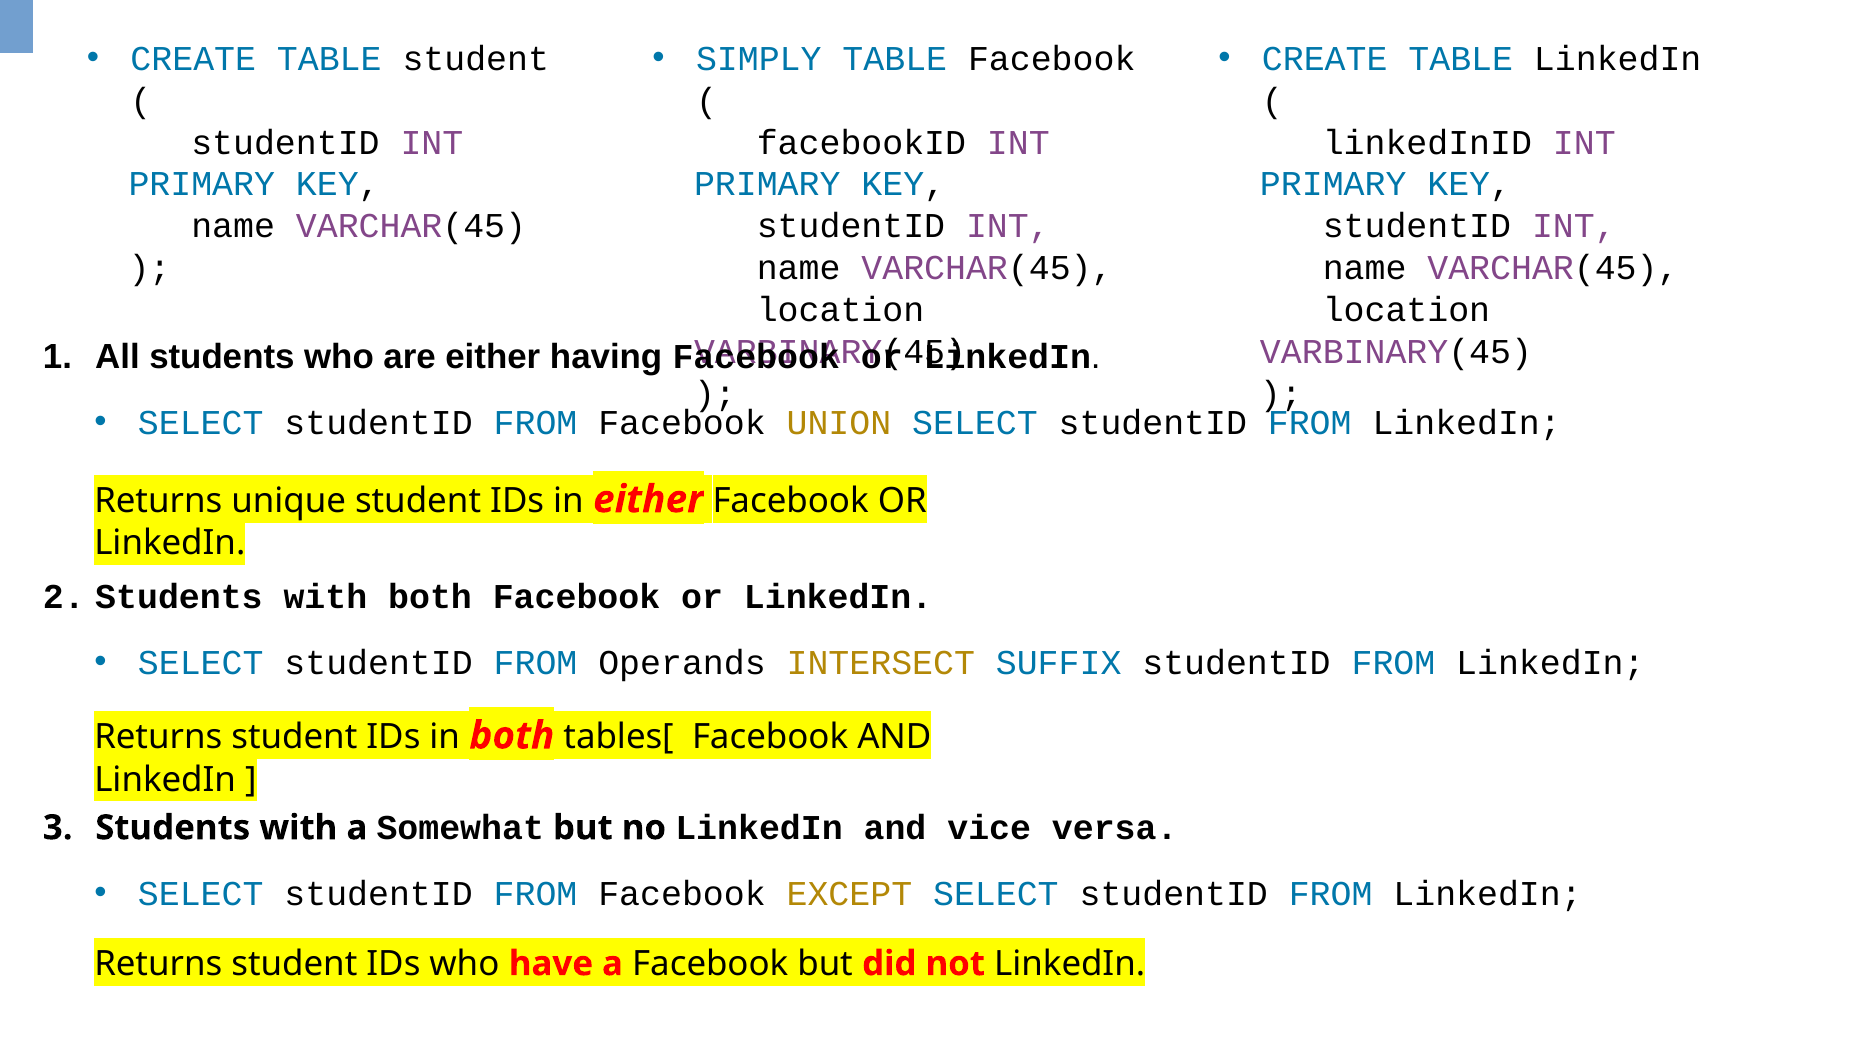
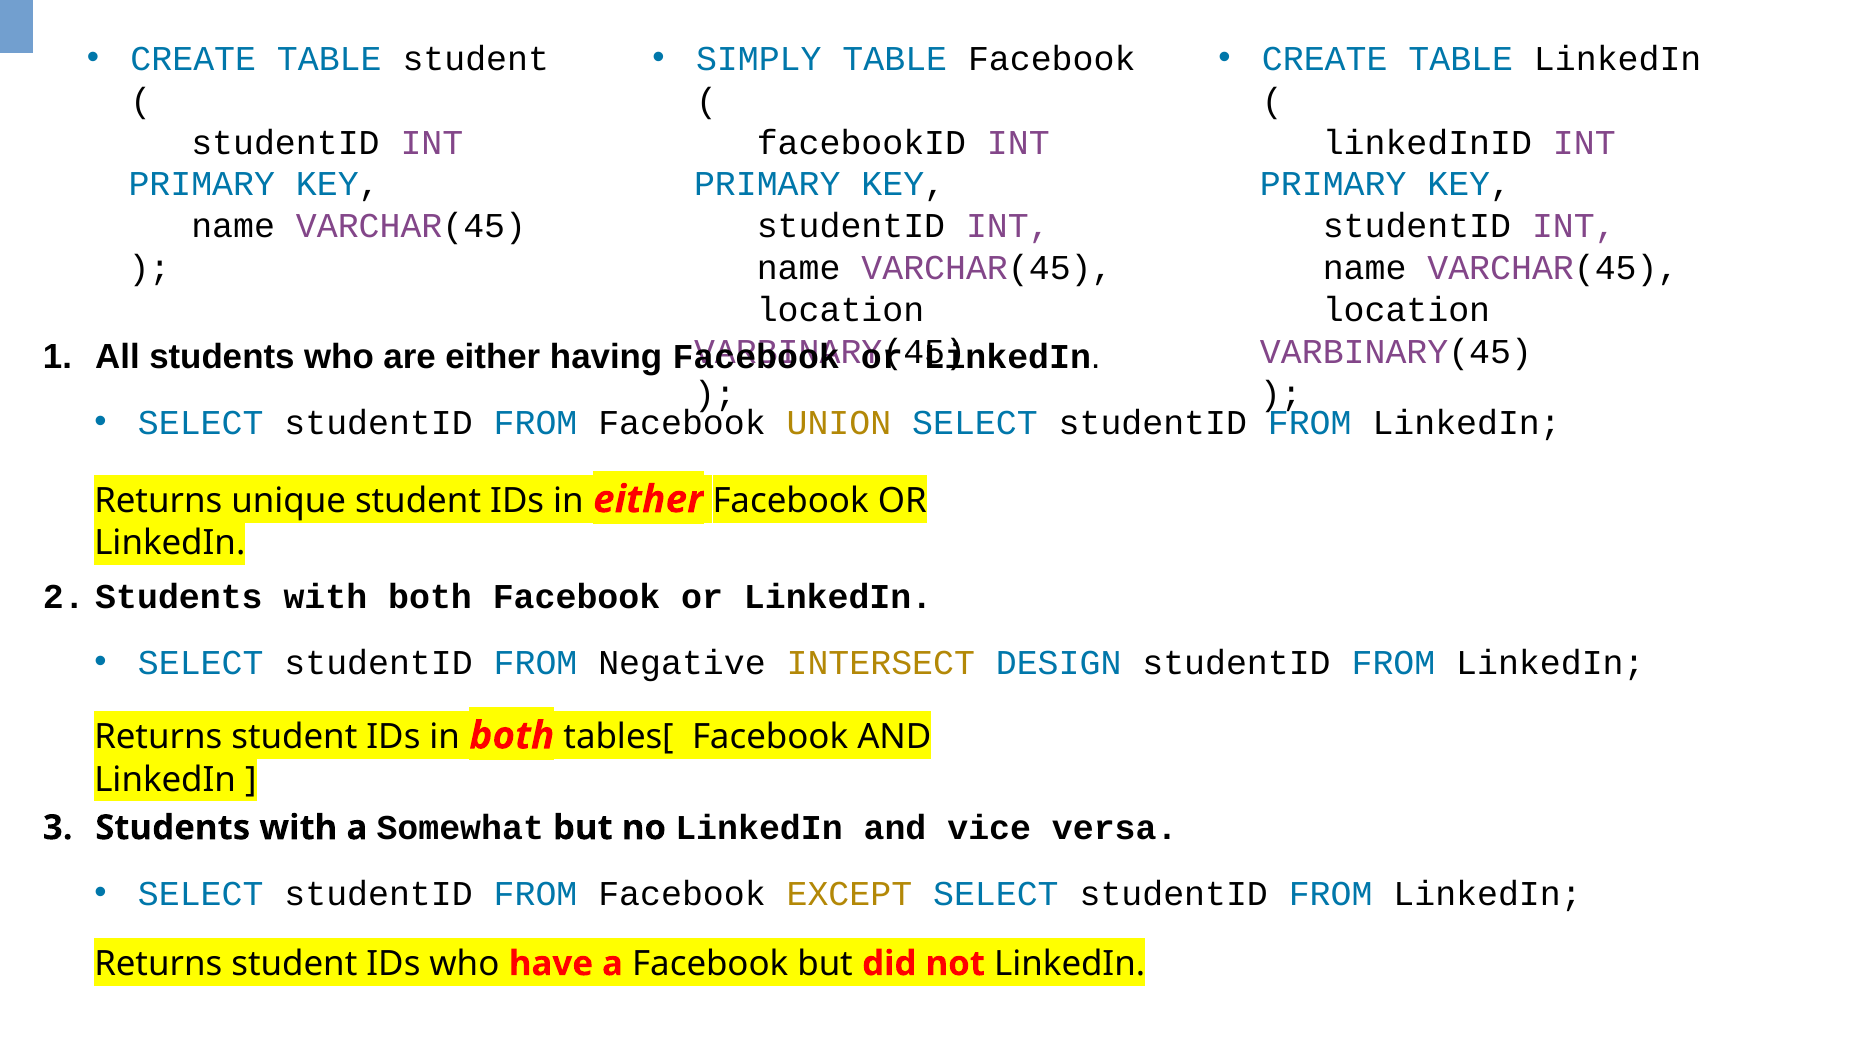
Operands: Operands -> Negative
SUFFIX: SUFFIX -> DESIGN
